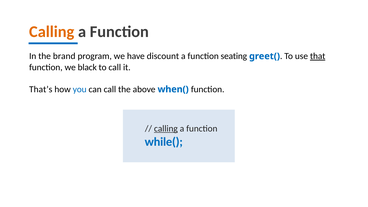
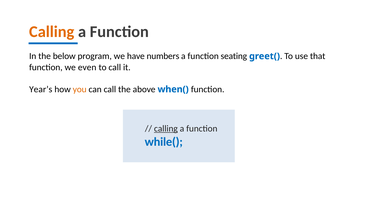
brand: brand -> below
discount: discount -> numbers
that underline: present -> none
black: black -> even
That’s: That’s -> Year’s
you colour: blue -> orange
